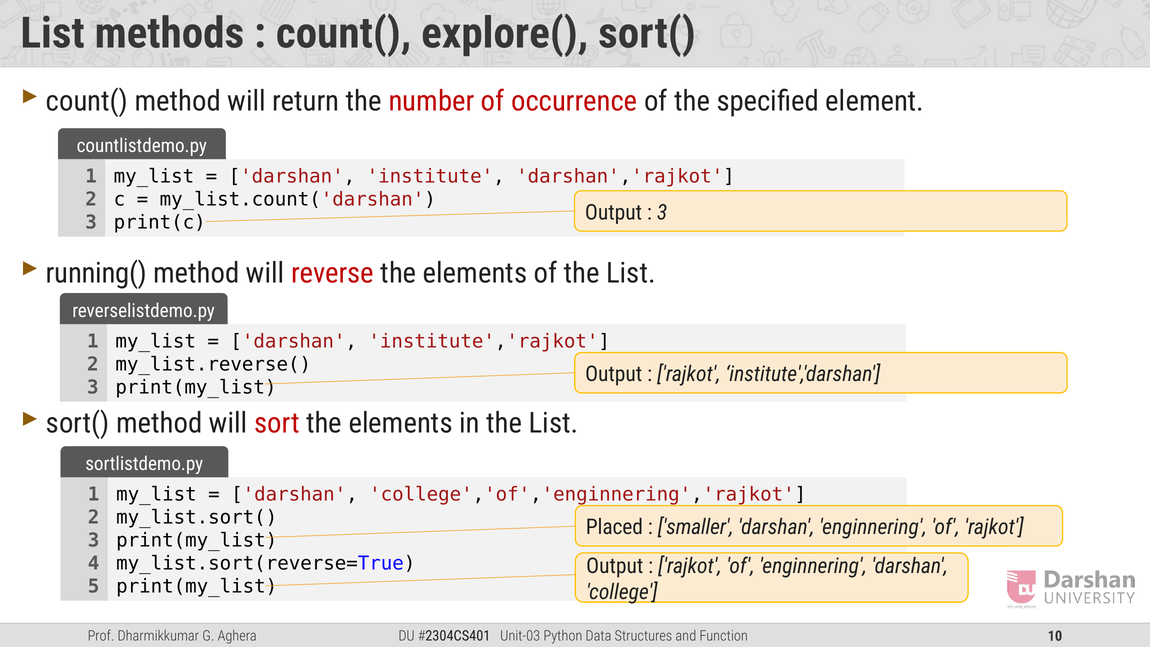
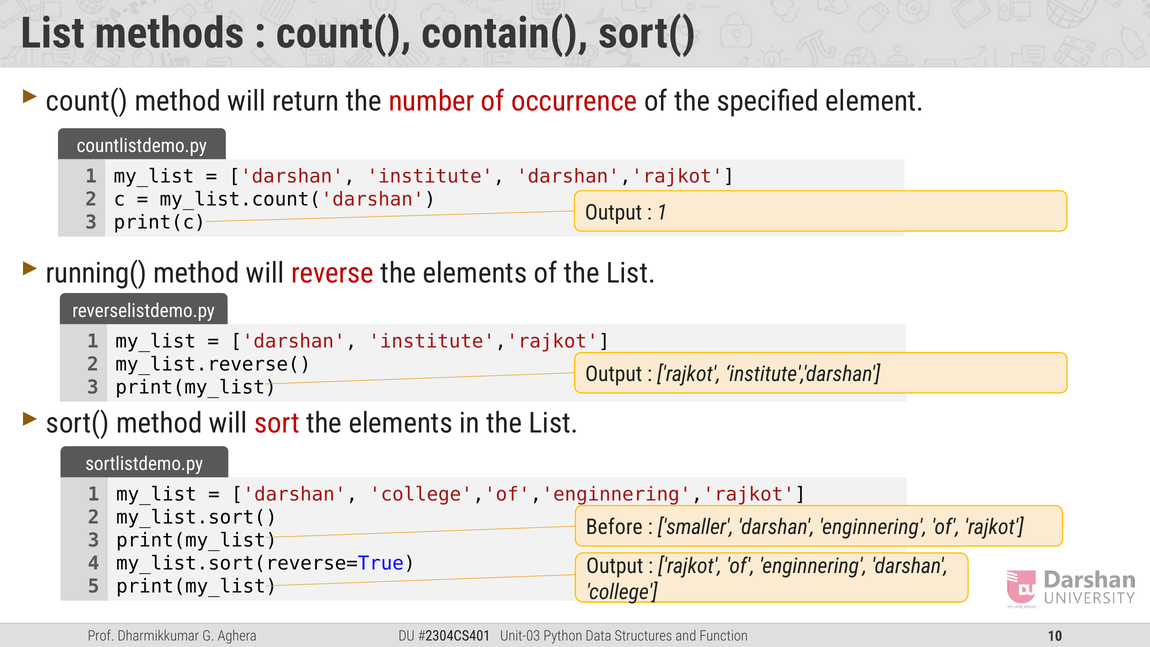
explore(: explore( -> contain(
3 at (662, 212): 3 -> 1
Placed: Placed -> Before
